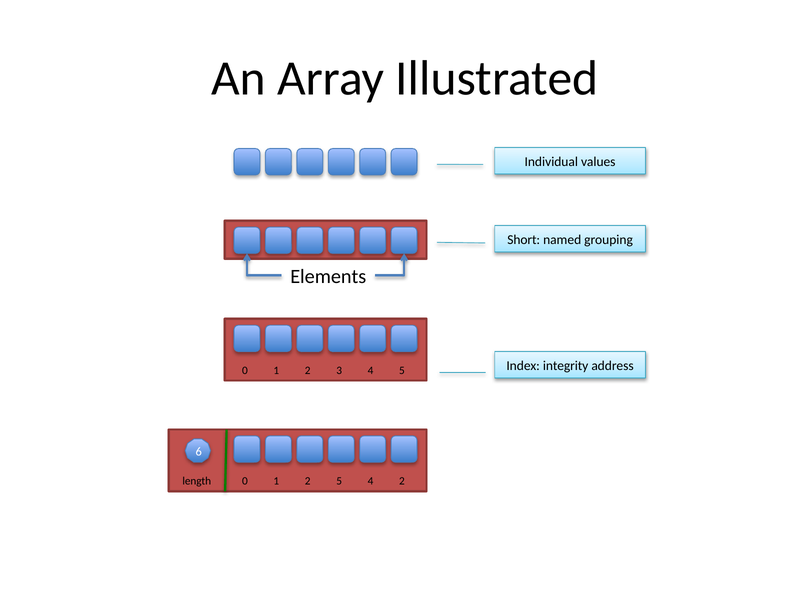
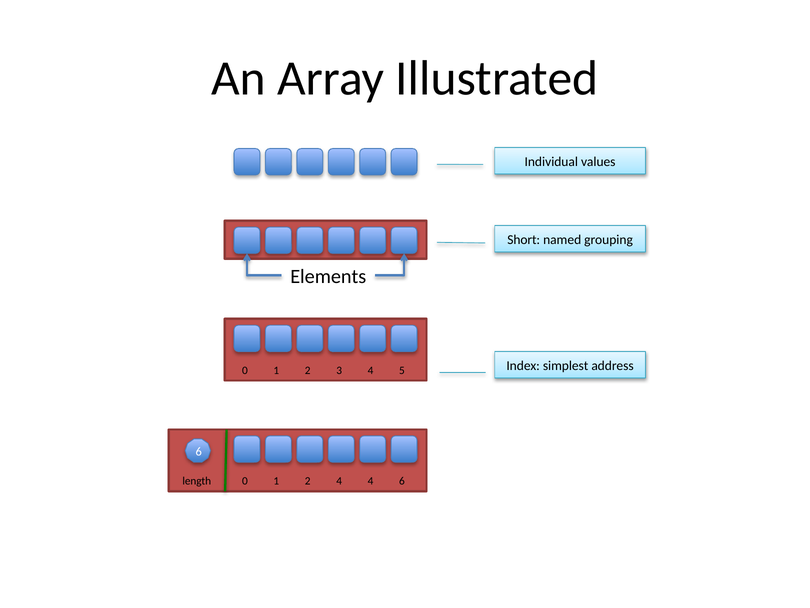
integrity: integrity -> simplest
2 5: 5 -> 4
4 2: 2 -> 6
